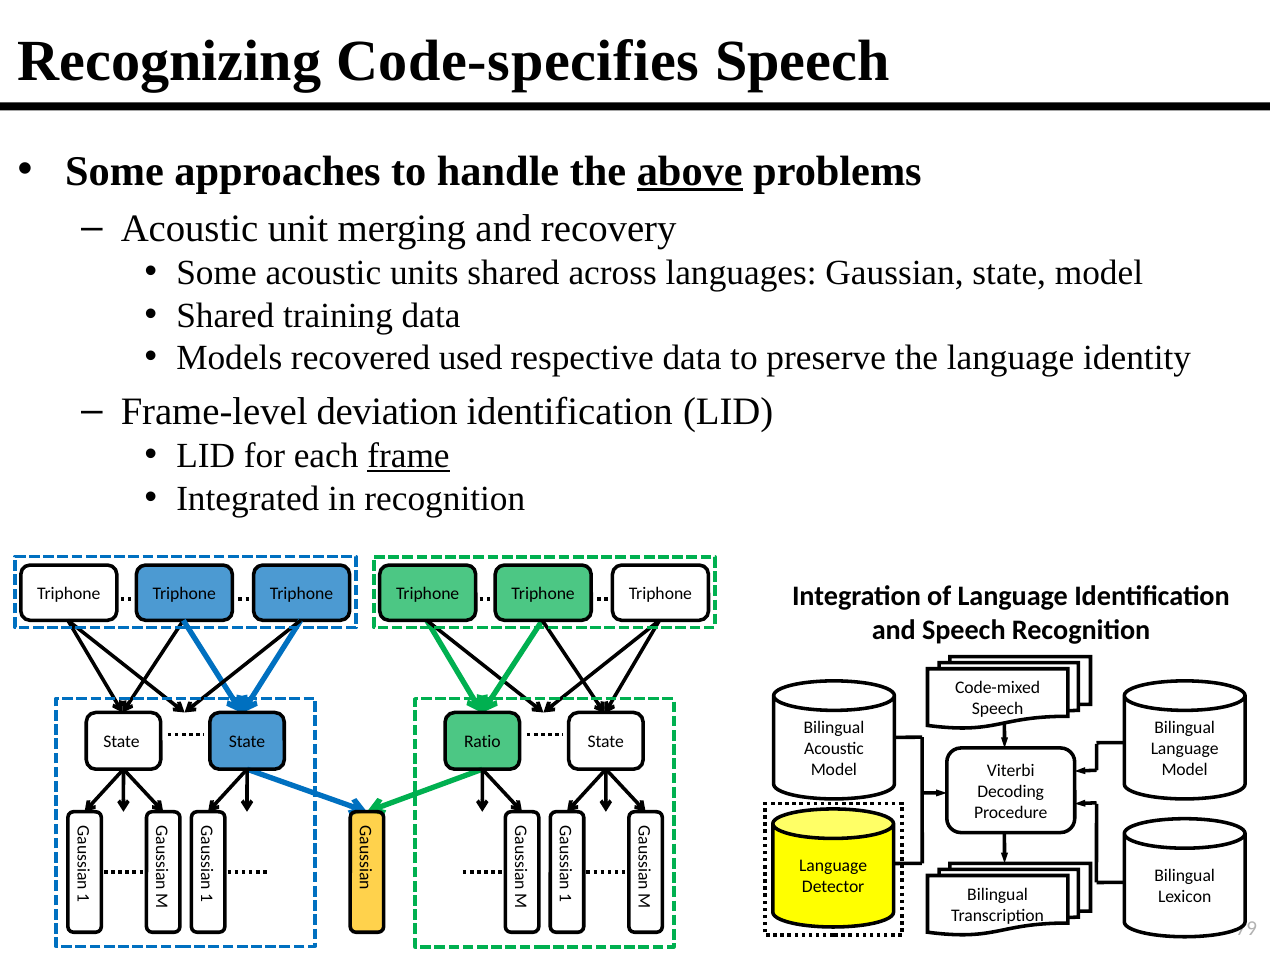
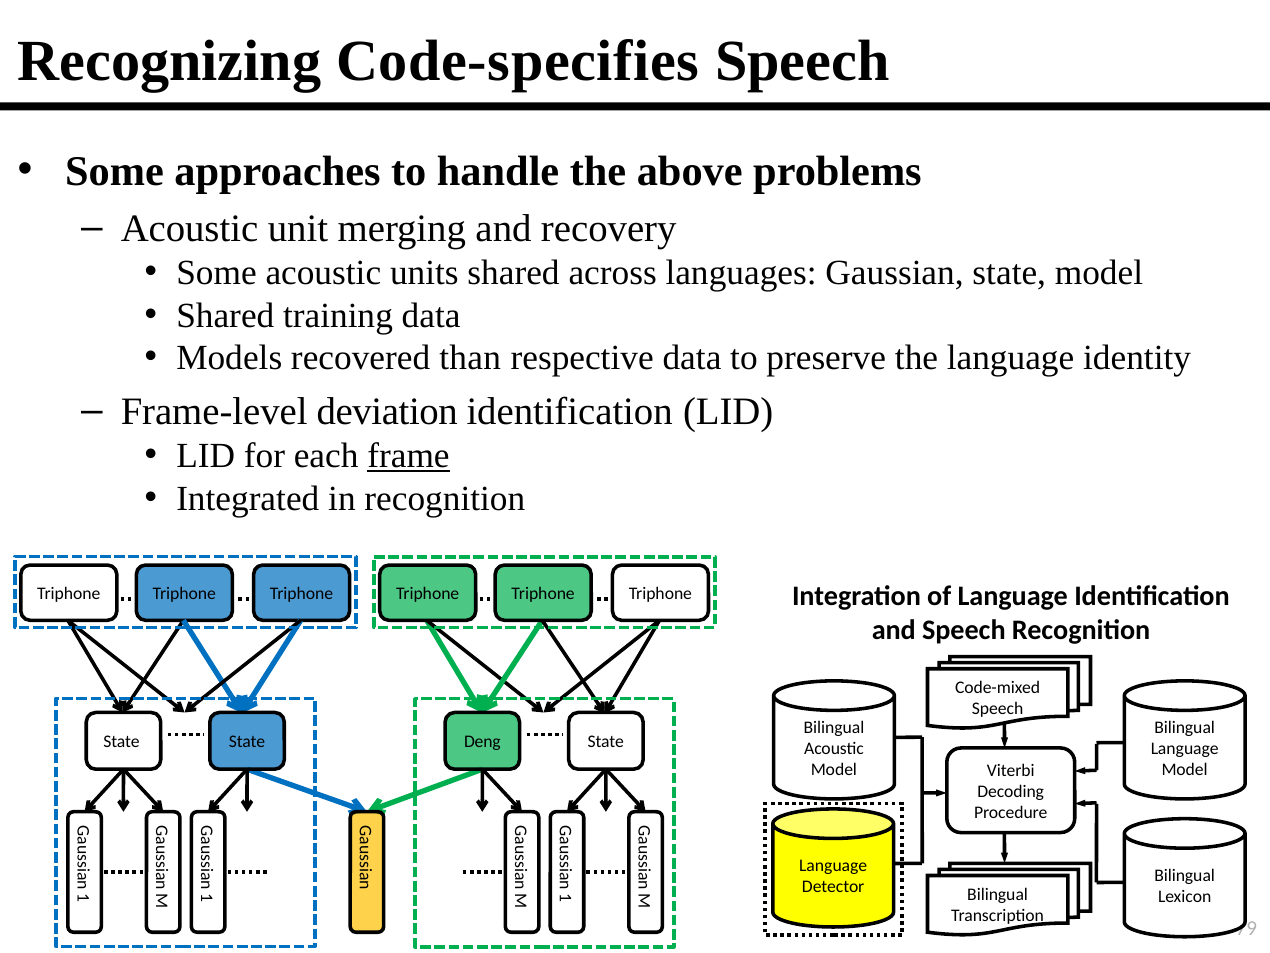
above underline: present -> none
used: used -> than
Ratio: Ratio -> Deng
